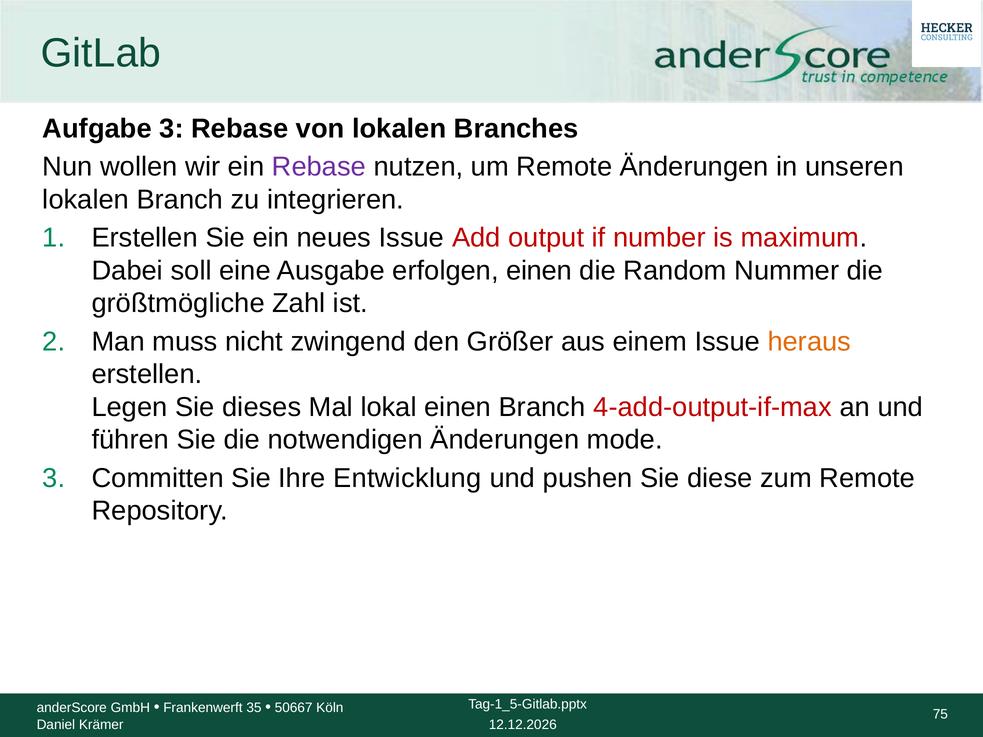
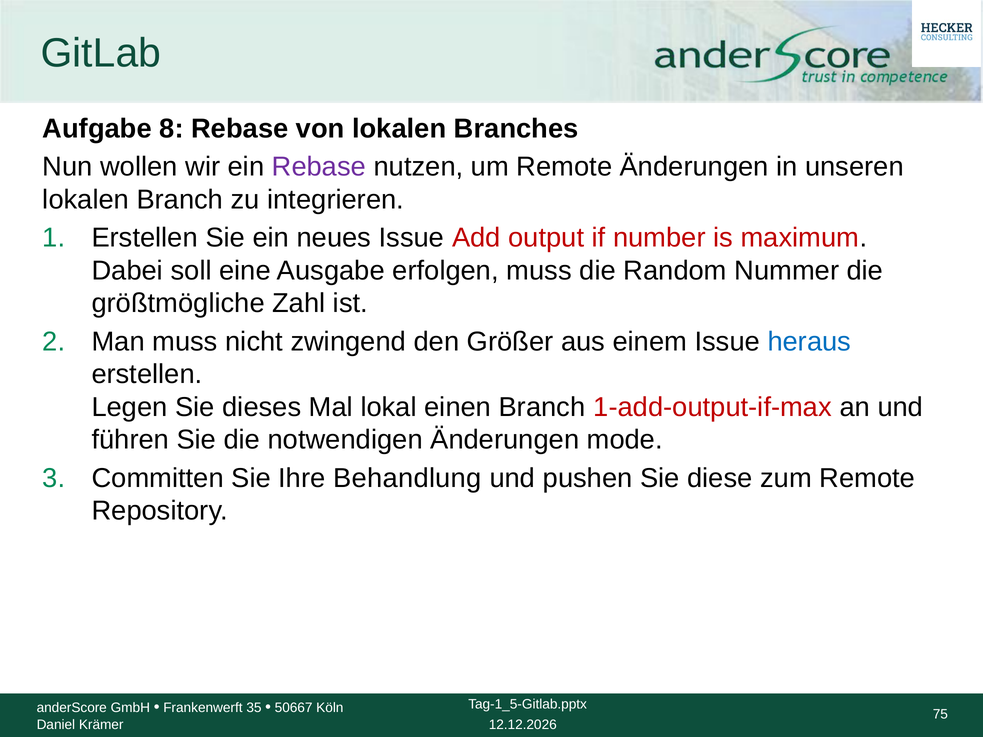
Aufgabe 3: 3 -> 8
erfolgen einen: einen -> muss
heraus colour: orange -> blue
4-add-output-if-max: 4-add-output-if-max -> 1-add-output-if-max
Entwicklung: Entwicklung -> Behandlung
